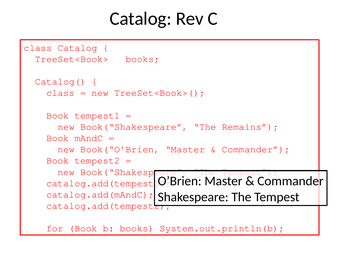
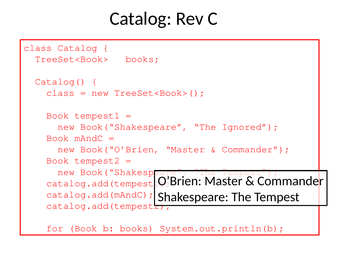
Remains: Remains -> Ignored
